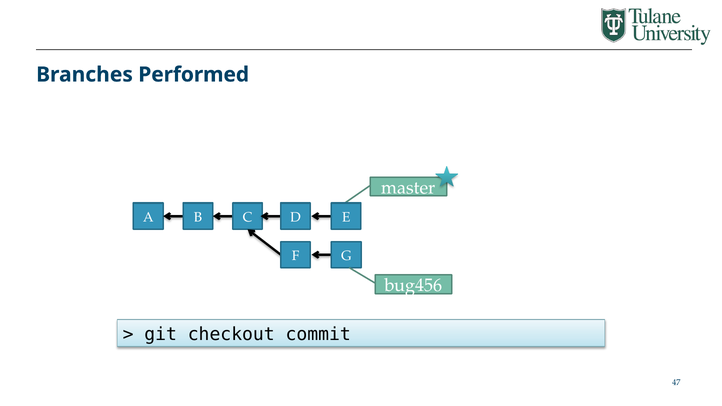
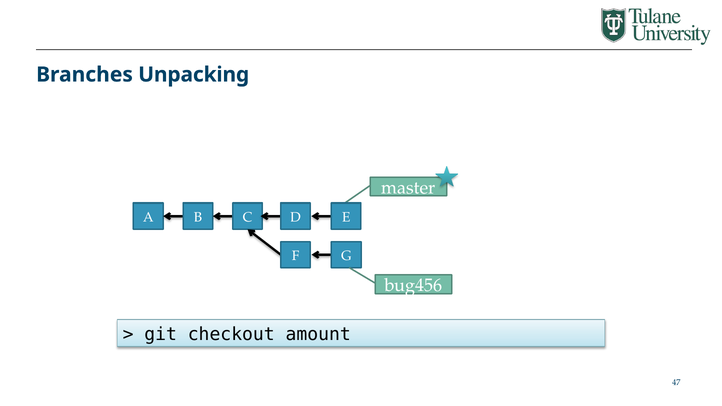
Performed: Performed -> Unpacking
commit: commit -> amount
